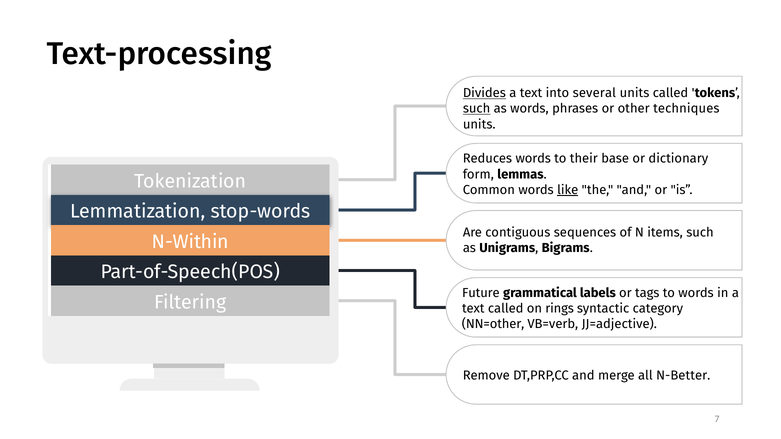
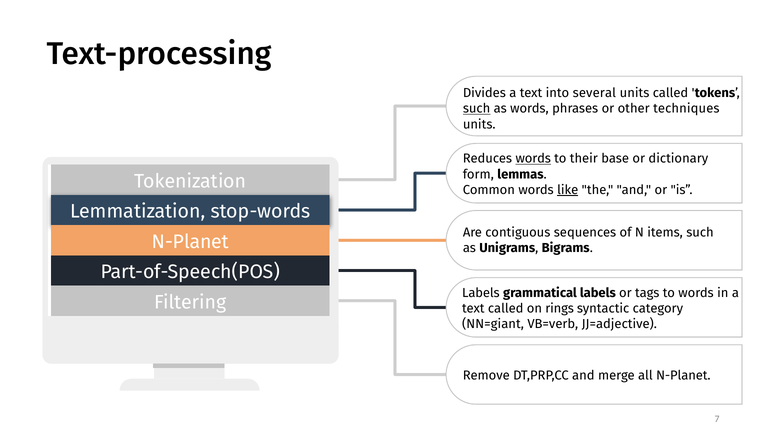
Divides underline: present -> none
words at (533, 159) underline: none -> present
N-Within at (190, 242): N-Within -> N-Planet
Future at (481, 293): Future -> Labels
NN=other: NN=other -> NN=giant
all N-Better: N-Better -> N-Planet
